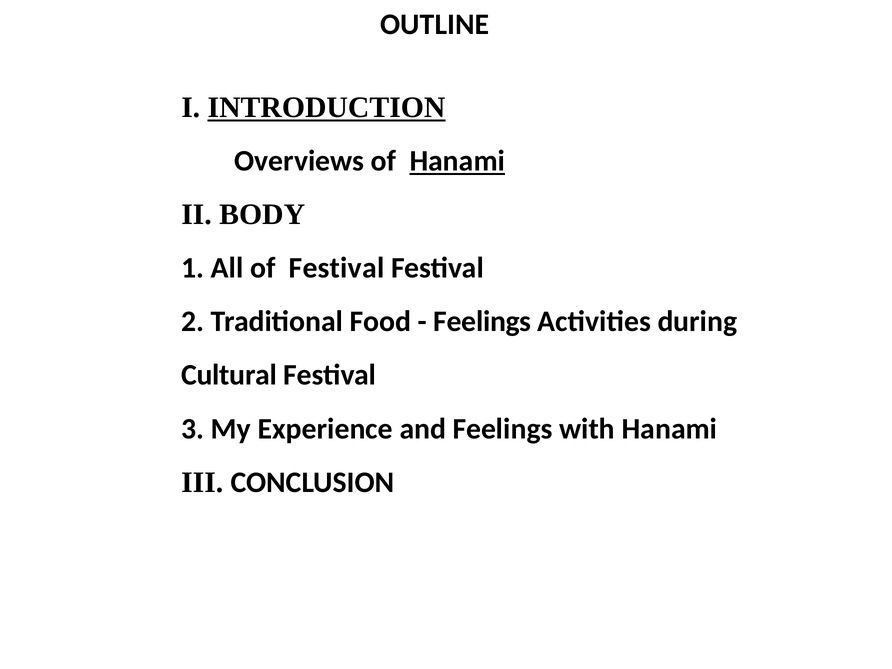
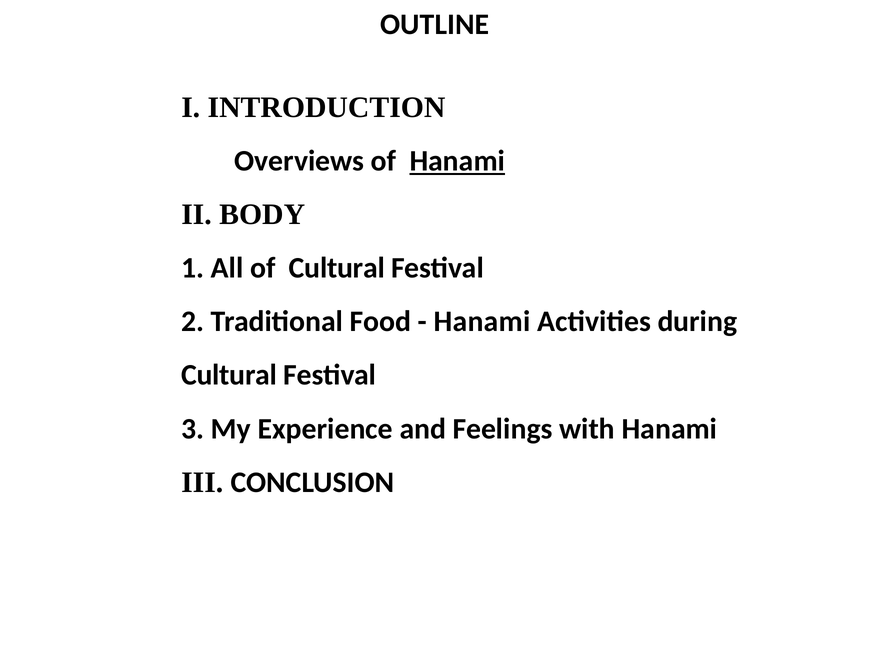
INTRODUCTION underline: present -> none
of Festival: Festival -> Cultural
Feelings at (482, 322): Feelings -> Hanami
